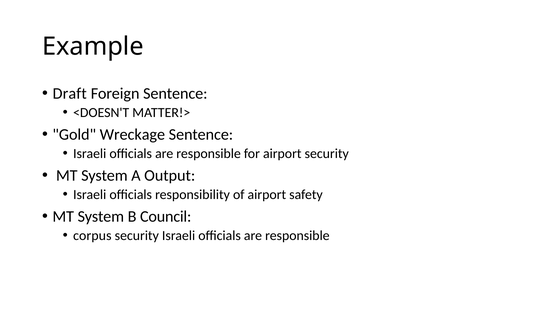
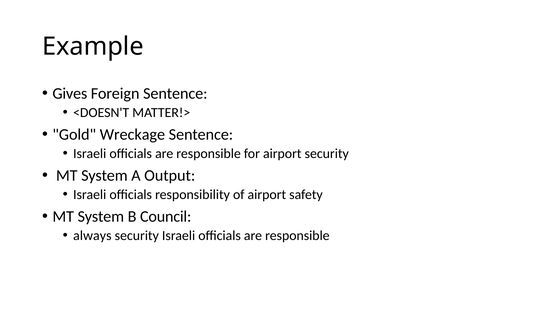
Draft: Draft -> Gives
corpus: corpus -> always
